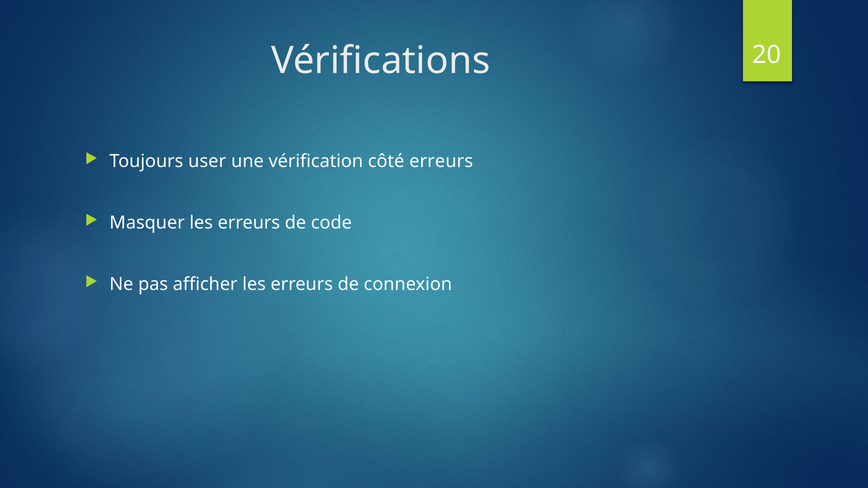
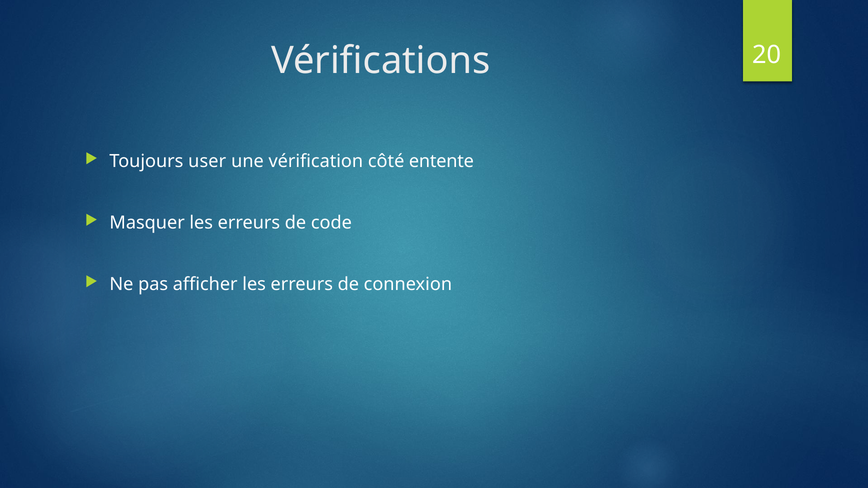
côté erreurs: erreurs -> entente
